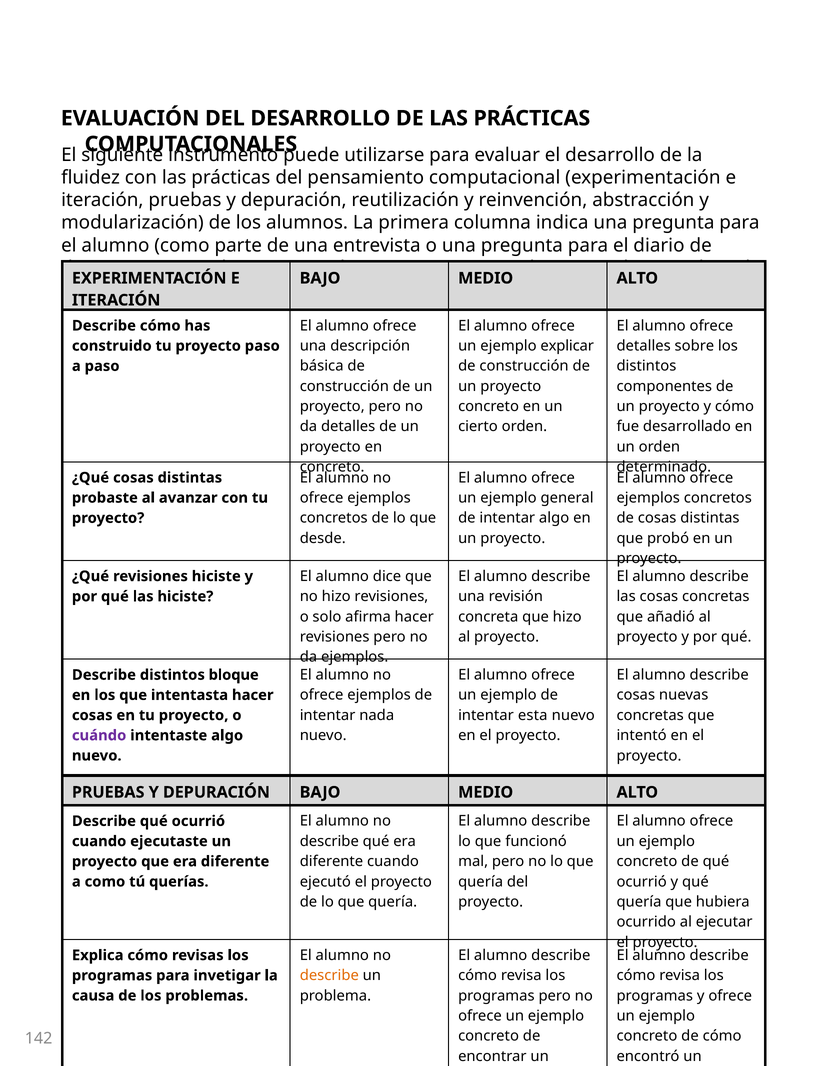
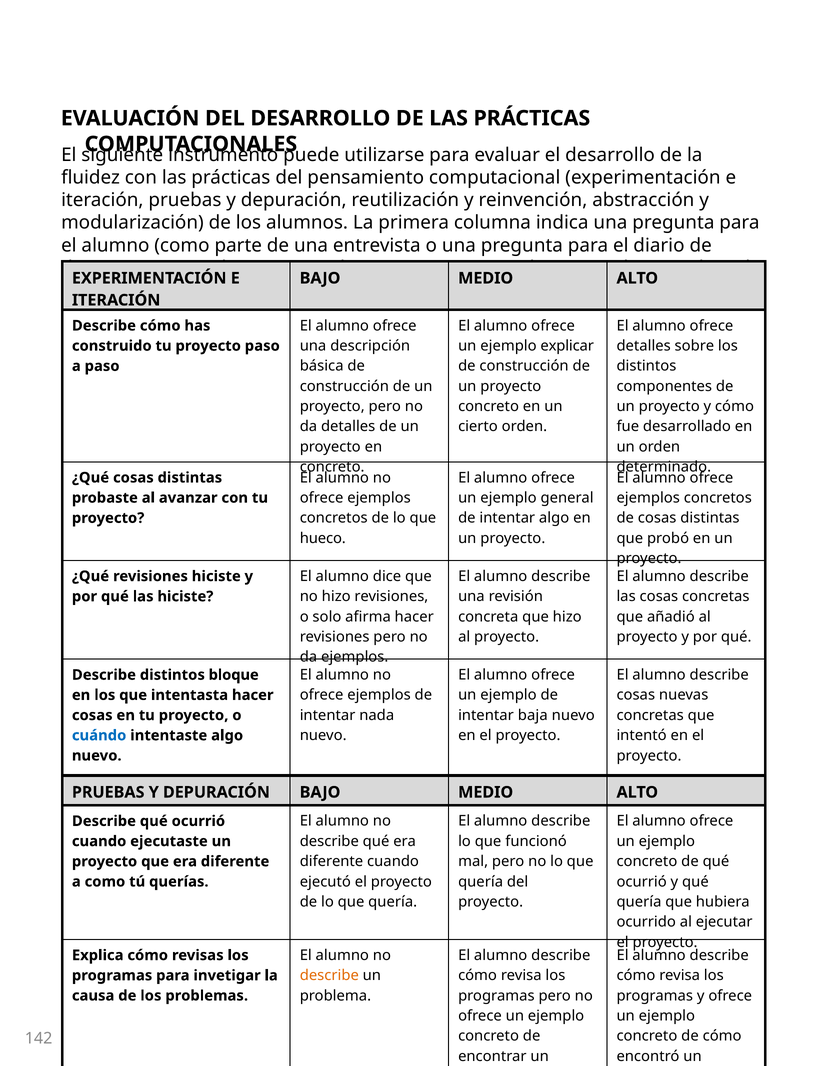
desde: desde -> hueco
esta: esta -> baja
cuándo colour: purple -> blue
